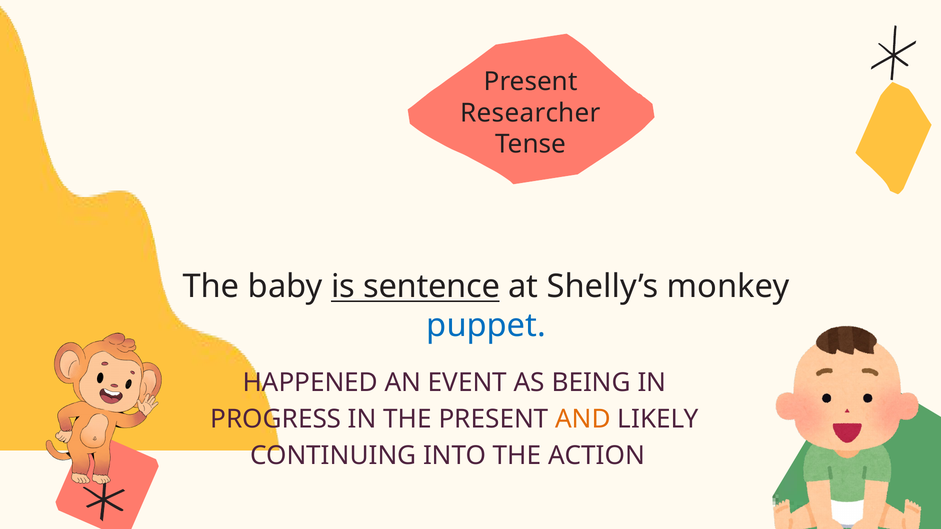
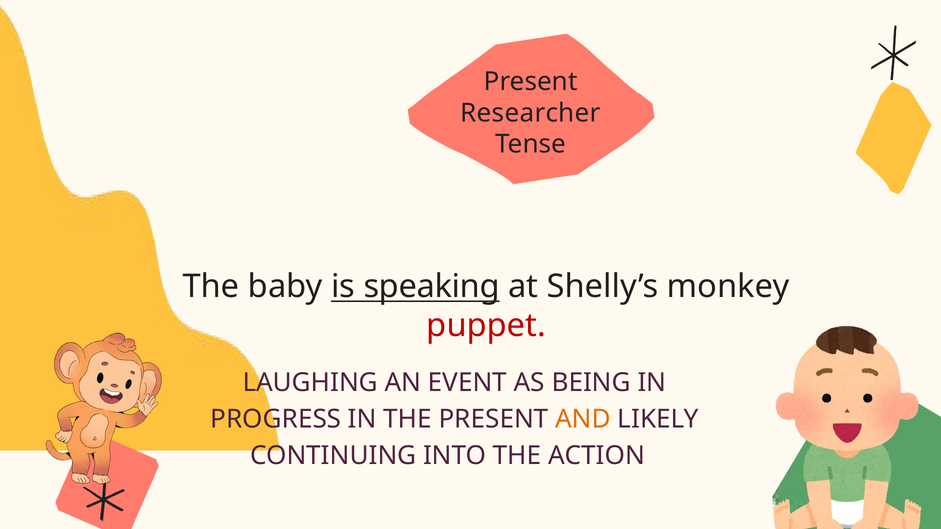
sentence: sentence -> speaking
puppet colour: blue -> red
HAPPENED: HAPPENED -> LAUGHING
